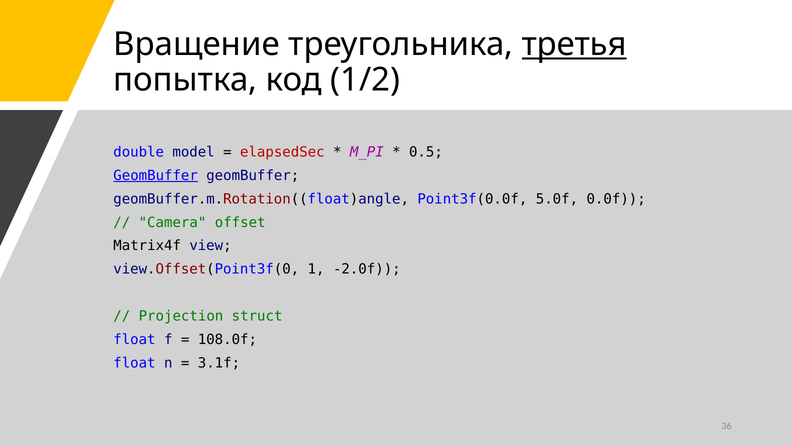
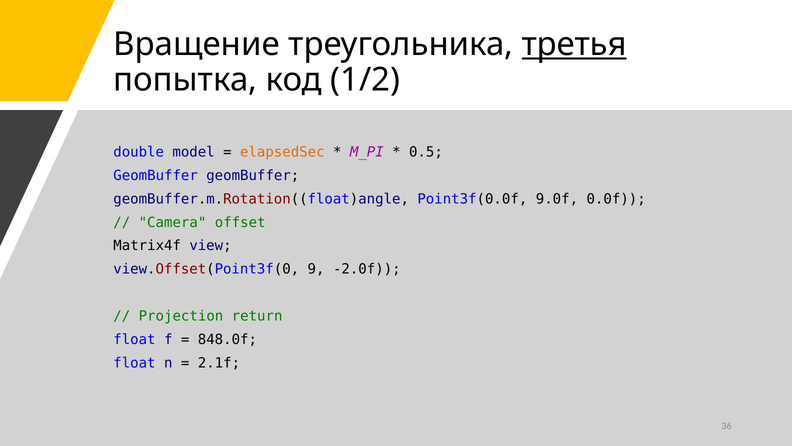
elapsedSec colour: red -> orange
GeomBuffer at (156, 175) underline: present -> none
5.0f: 5.0f -> 9.0f
1: 1 -> 9
struct: struct -> return
108.0f: 108.0f -> 848.0f
3.1f: 3.1f -> 2.1f
